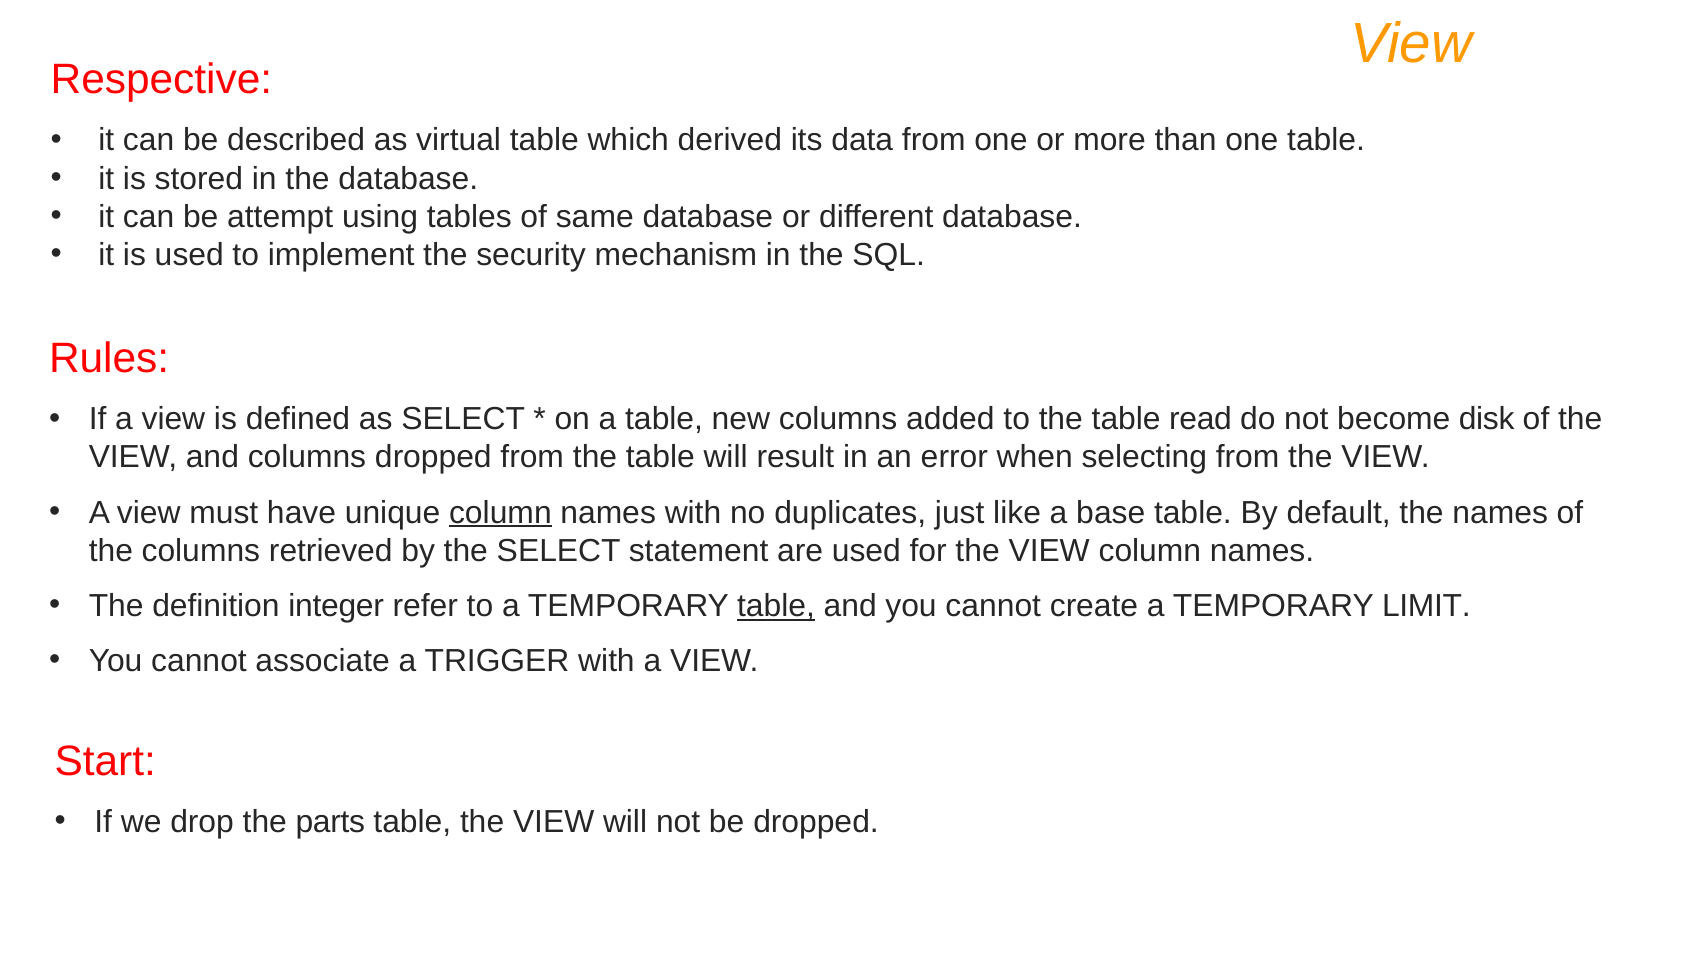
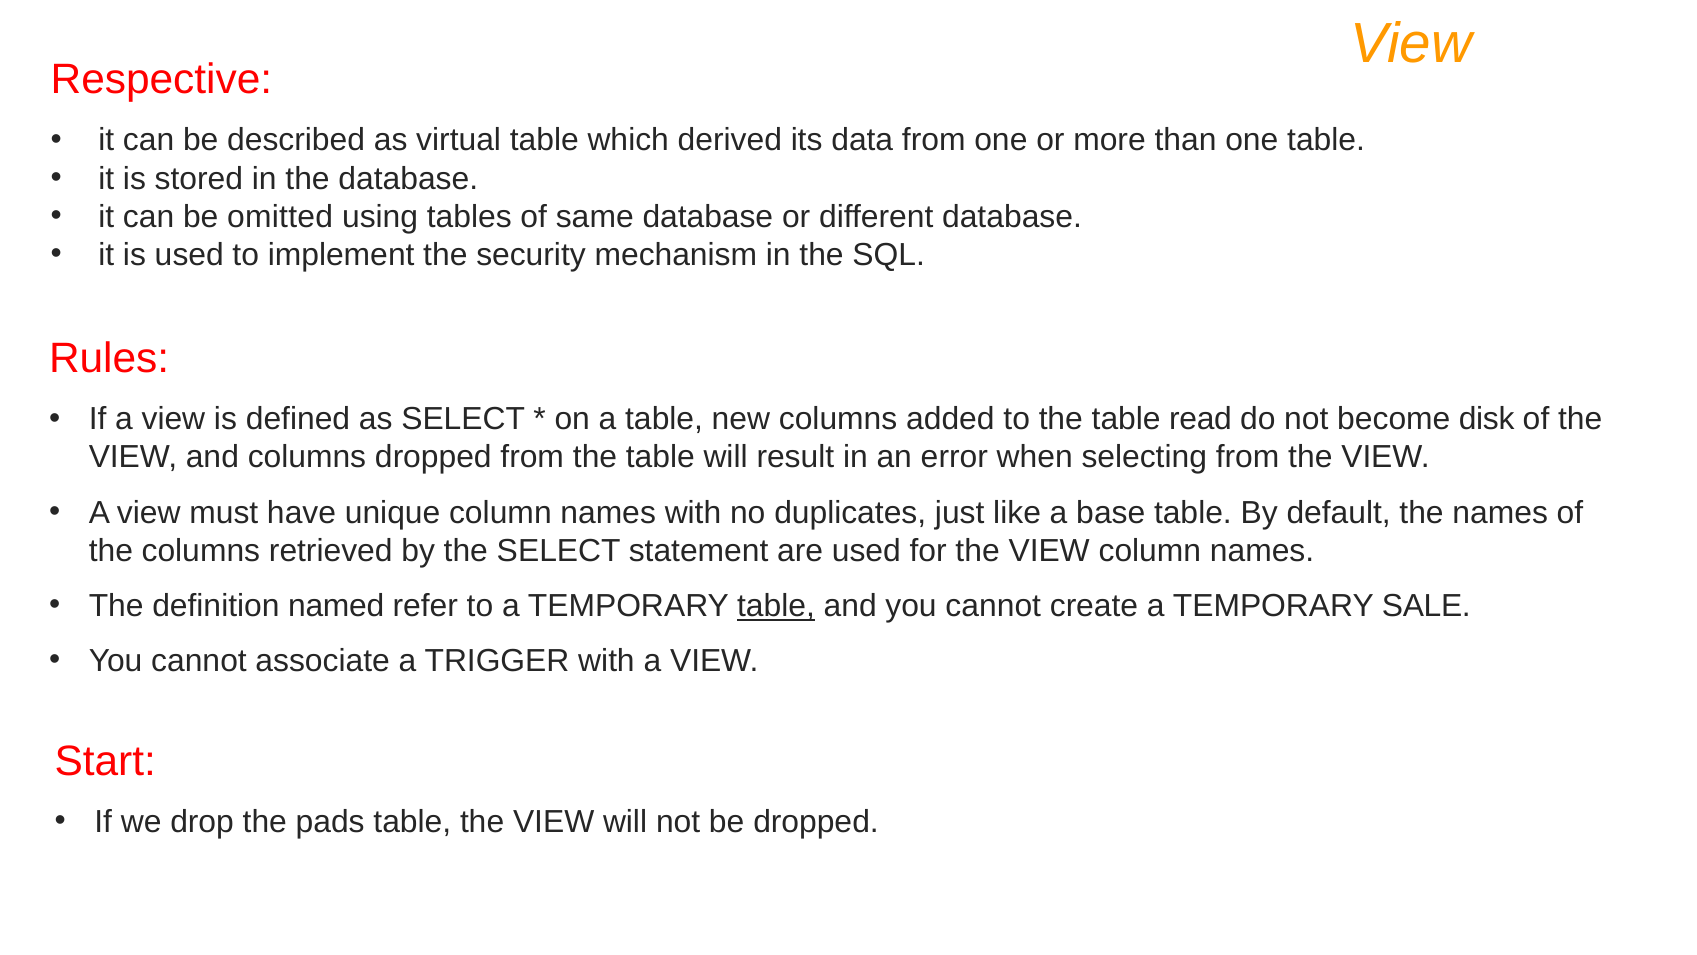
attempt: attempt -> omitted
column at (500, 512) underline: present -> none
integer: integer -> named
LIMIT: LIMIT -> SALE
parts: parts -> pads
